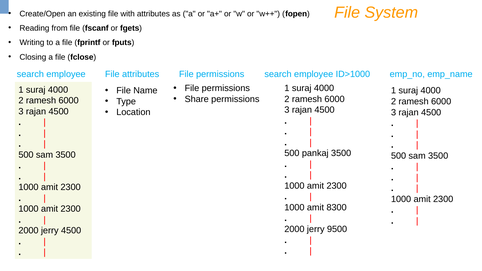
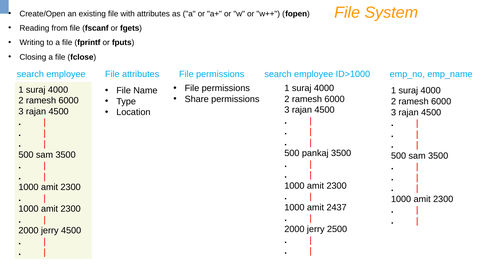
8300: 8300 -> 2437
9500: 9500 -> 2500
